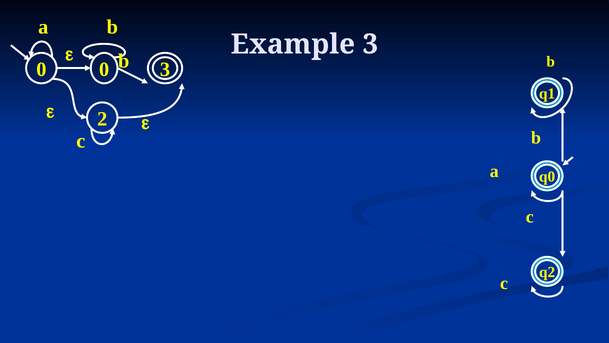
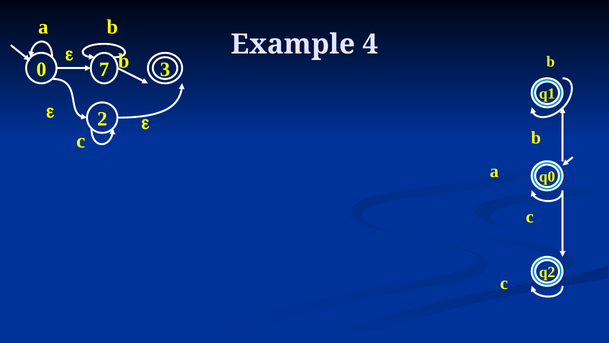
Example 3: 3 -> 4
0 0: 0 -> 7
